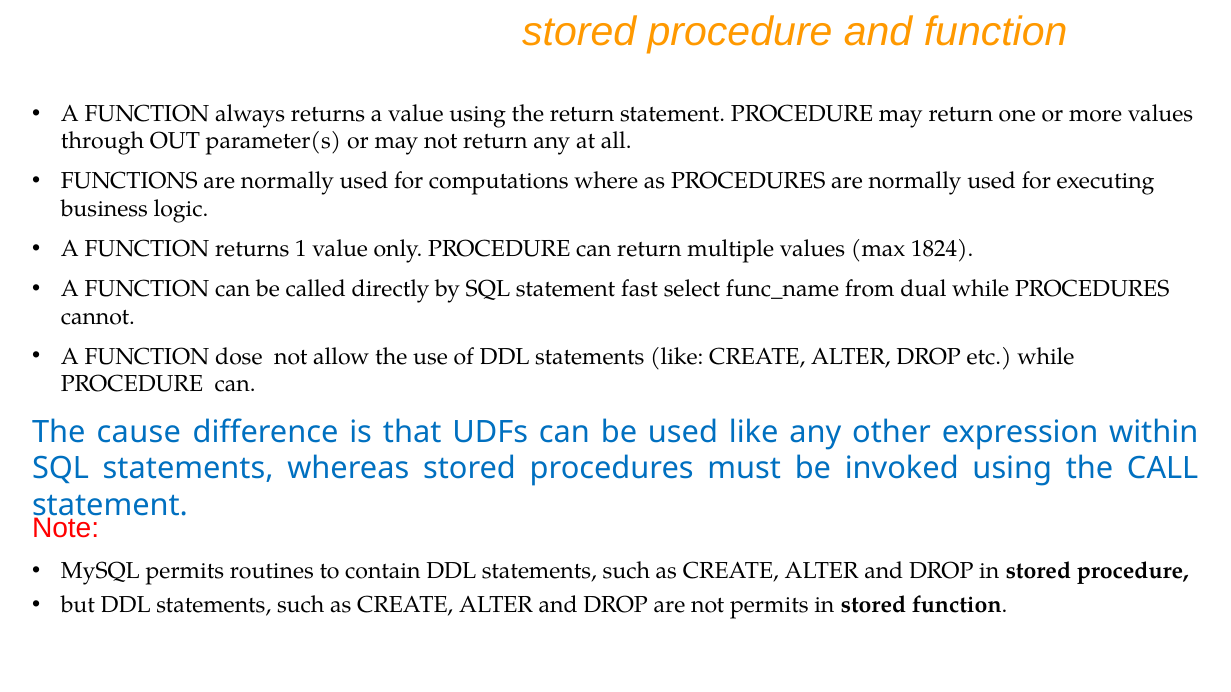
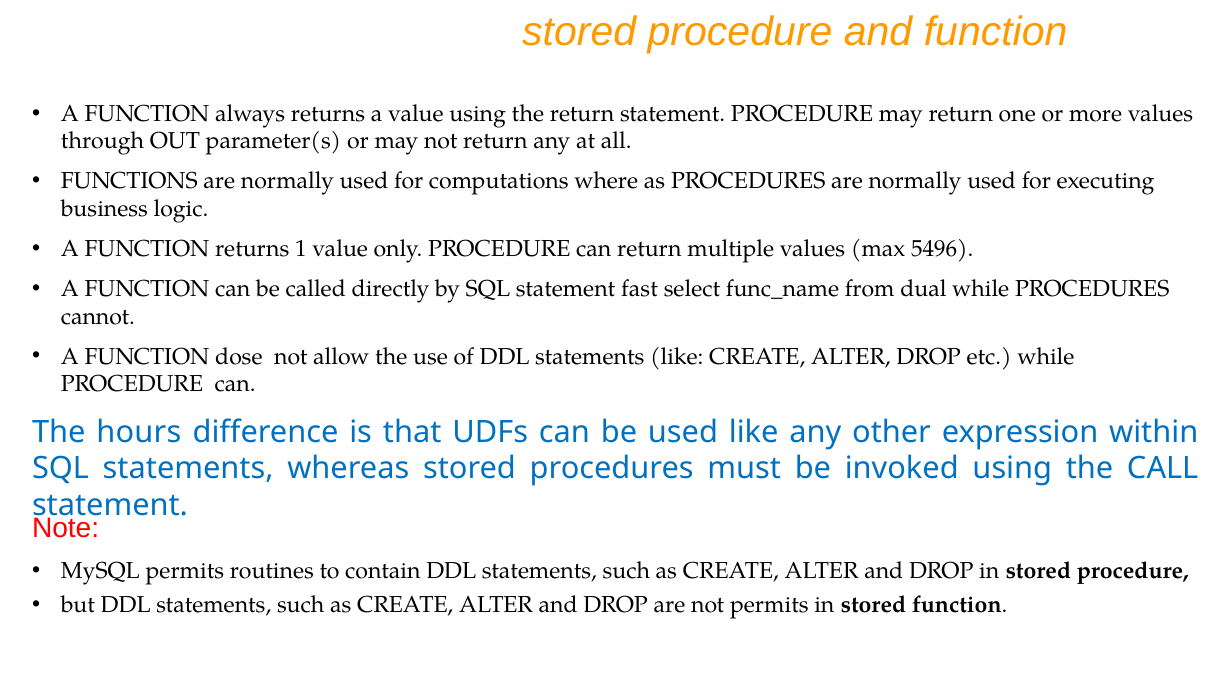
1824: 1824 -> 5496
cause: cause -> hours
